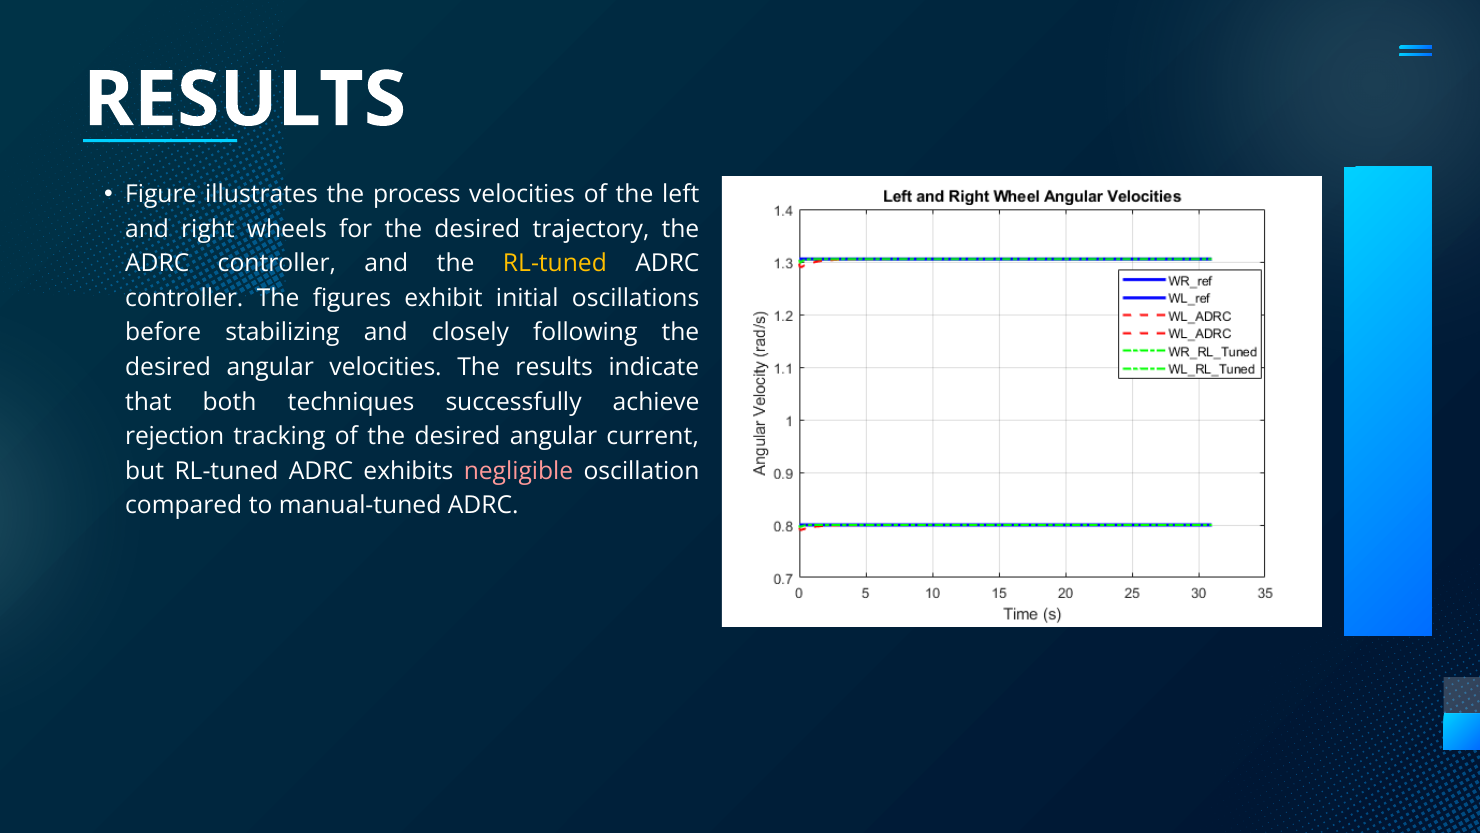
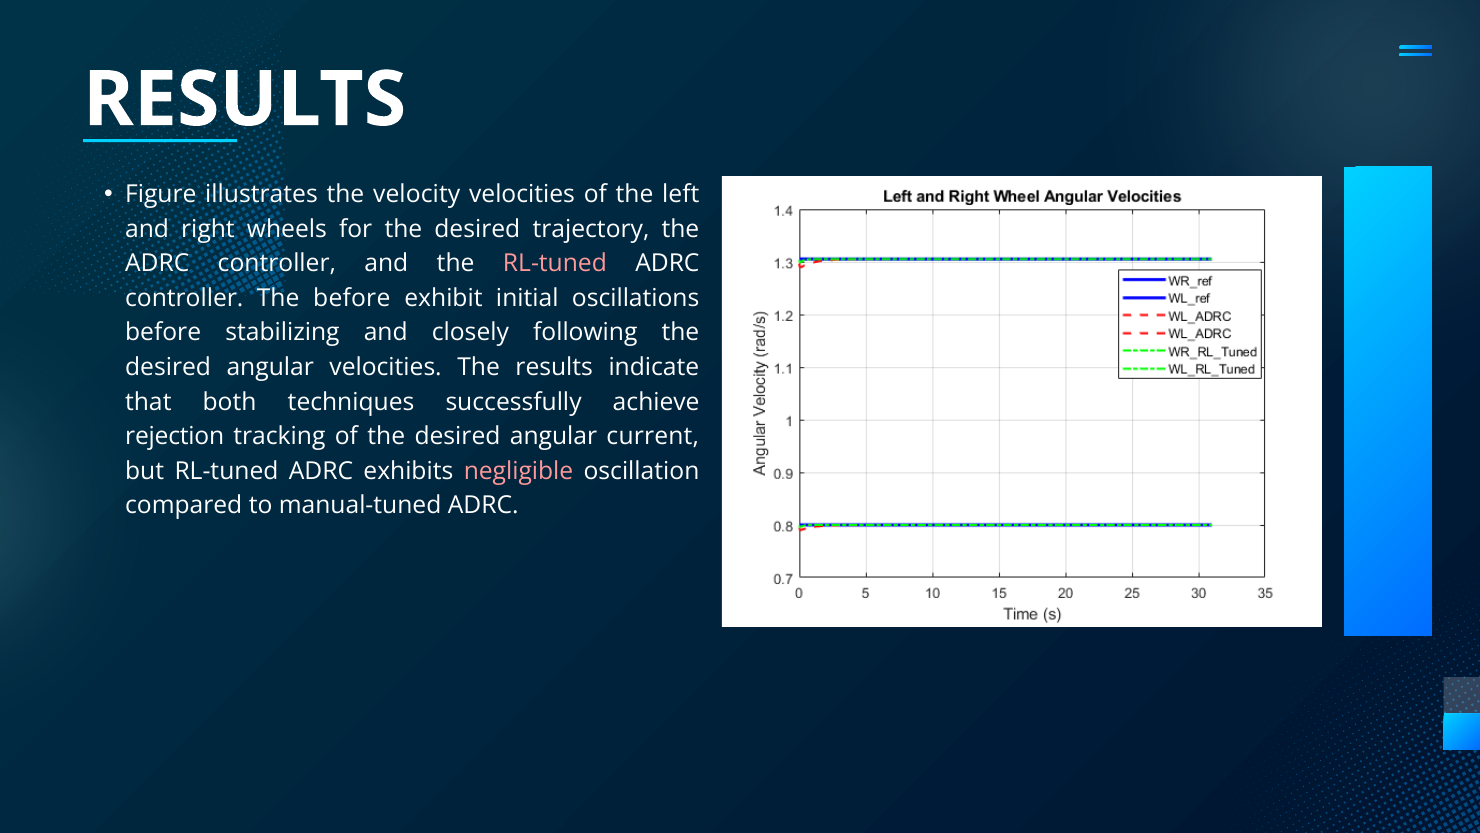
process: process -> velocity
RL-tuned at (555, 264) colour: yellow -> pink
The figures: figures -> before
